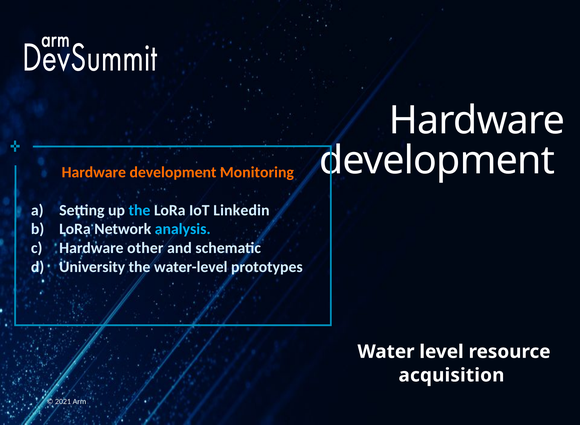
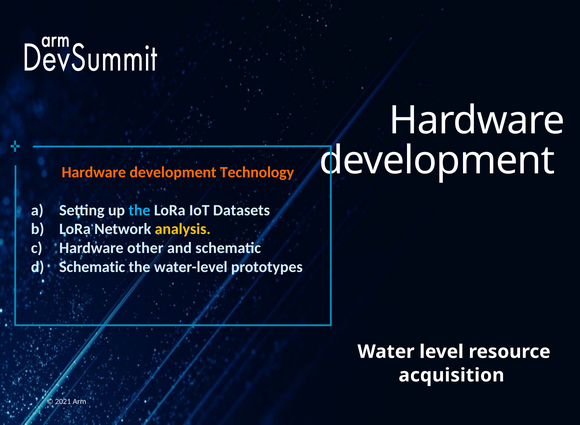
Monitoring: Monitoring -> Technology
Linkedin: Linkedin -> Datasets
analysis colour: light blue -> yellow
University at (92, 267): University -> Schematic
